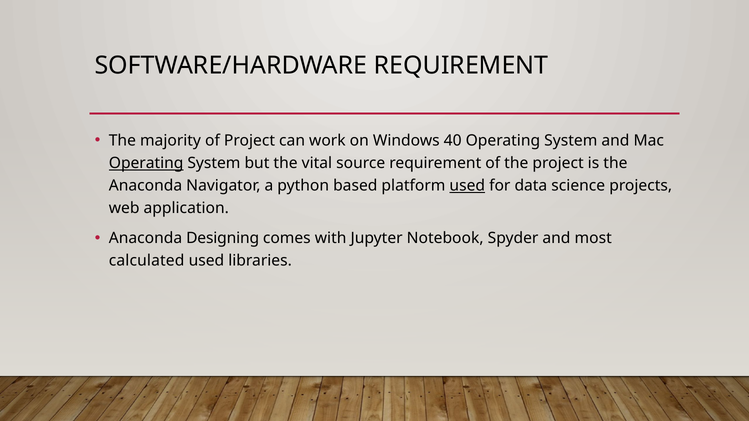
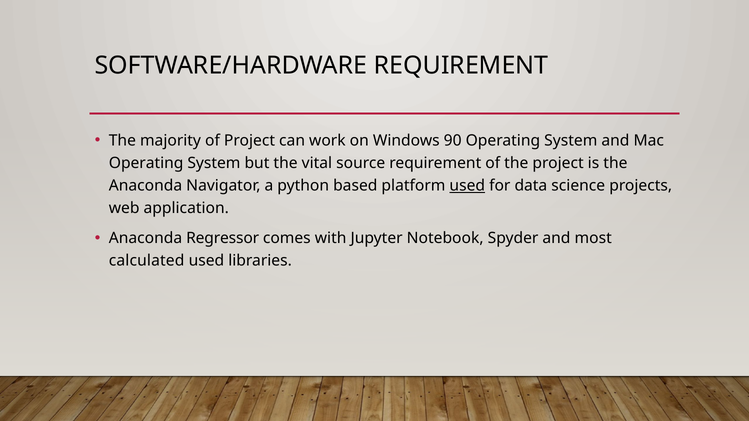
40: 40 -> 90
Operating at (146, 163) underline: present -> none
Designing: Designing -> Regressor
